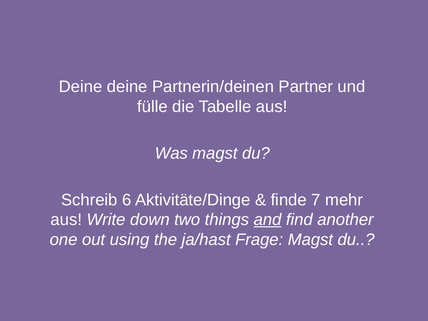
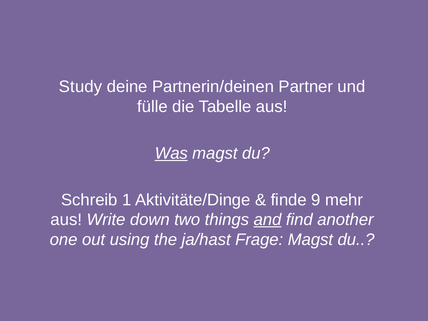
Deine at (81, 87): Deine -> Study
Was underline: none -> present
6: 6 -> 1
7: 7 -> 9
